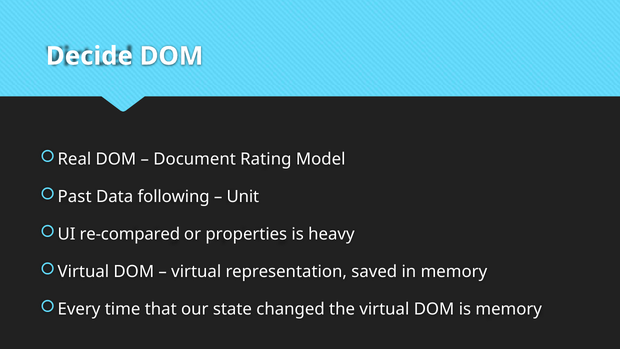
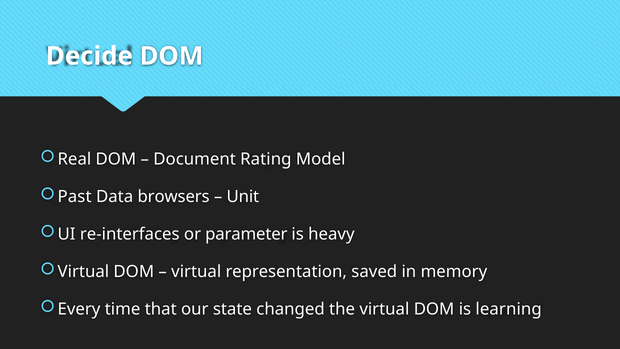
following: following -> browsers
re-compared: re-compared -> re-interfaces
properties: properties -> parameter
is memory: memory -> learning
